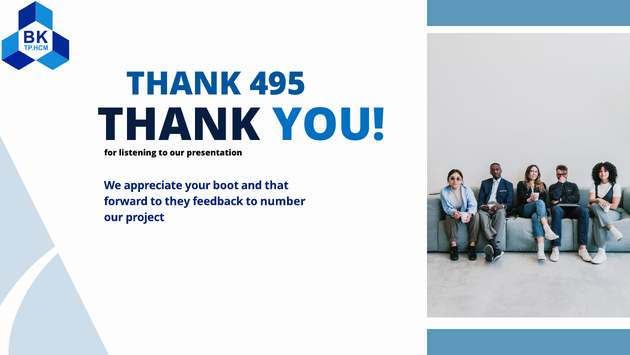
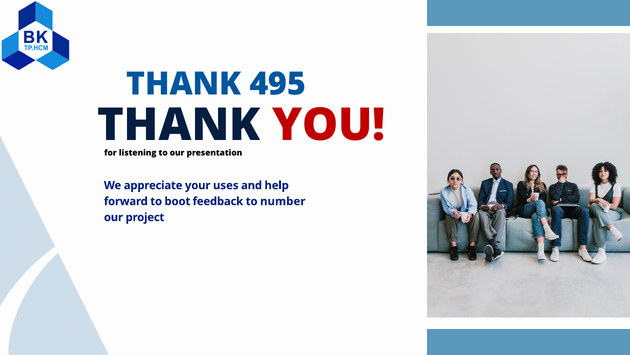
YOU colour: blue -> red
boot: boot -> uses
that: that -> help
they: they -> boot
